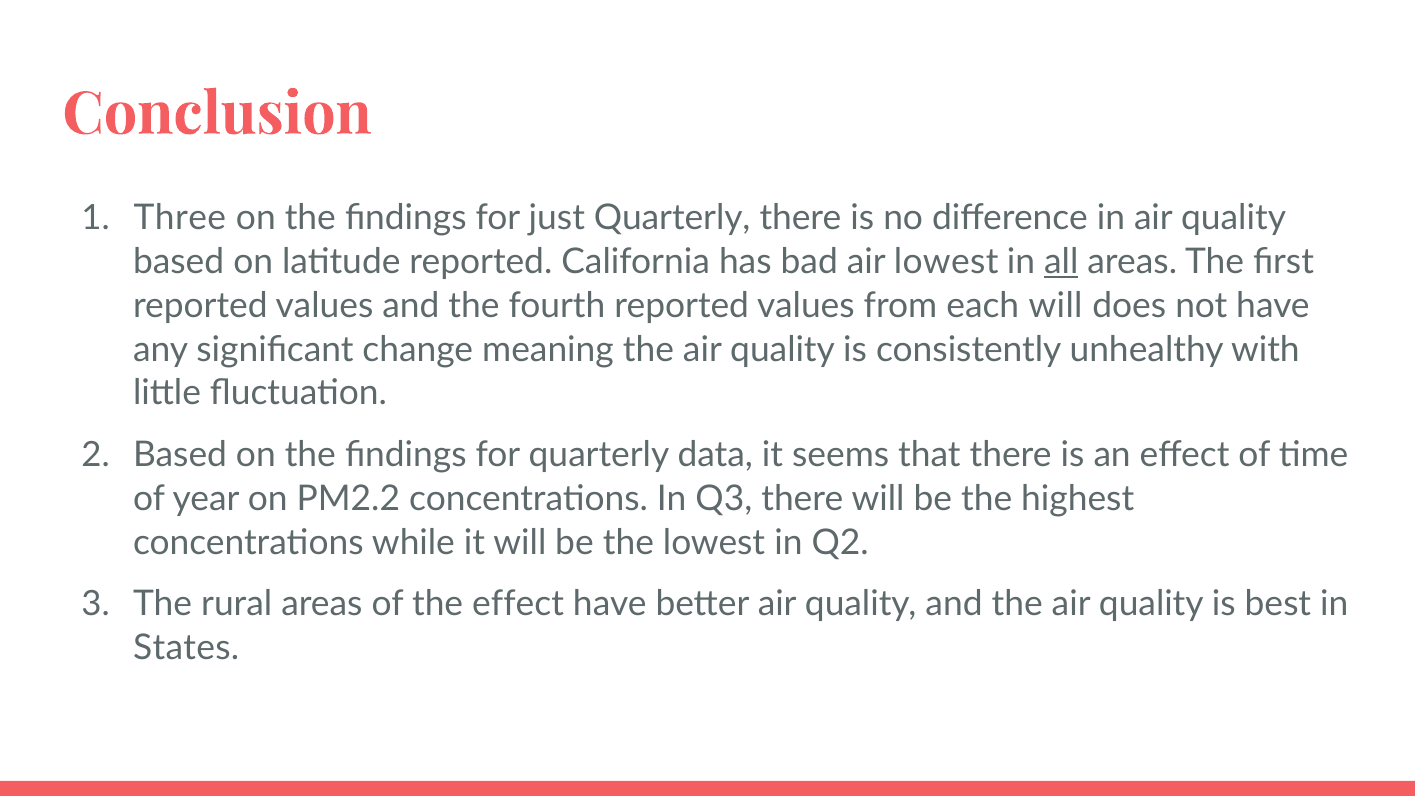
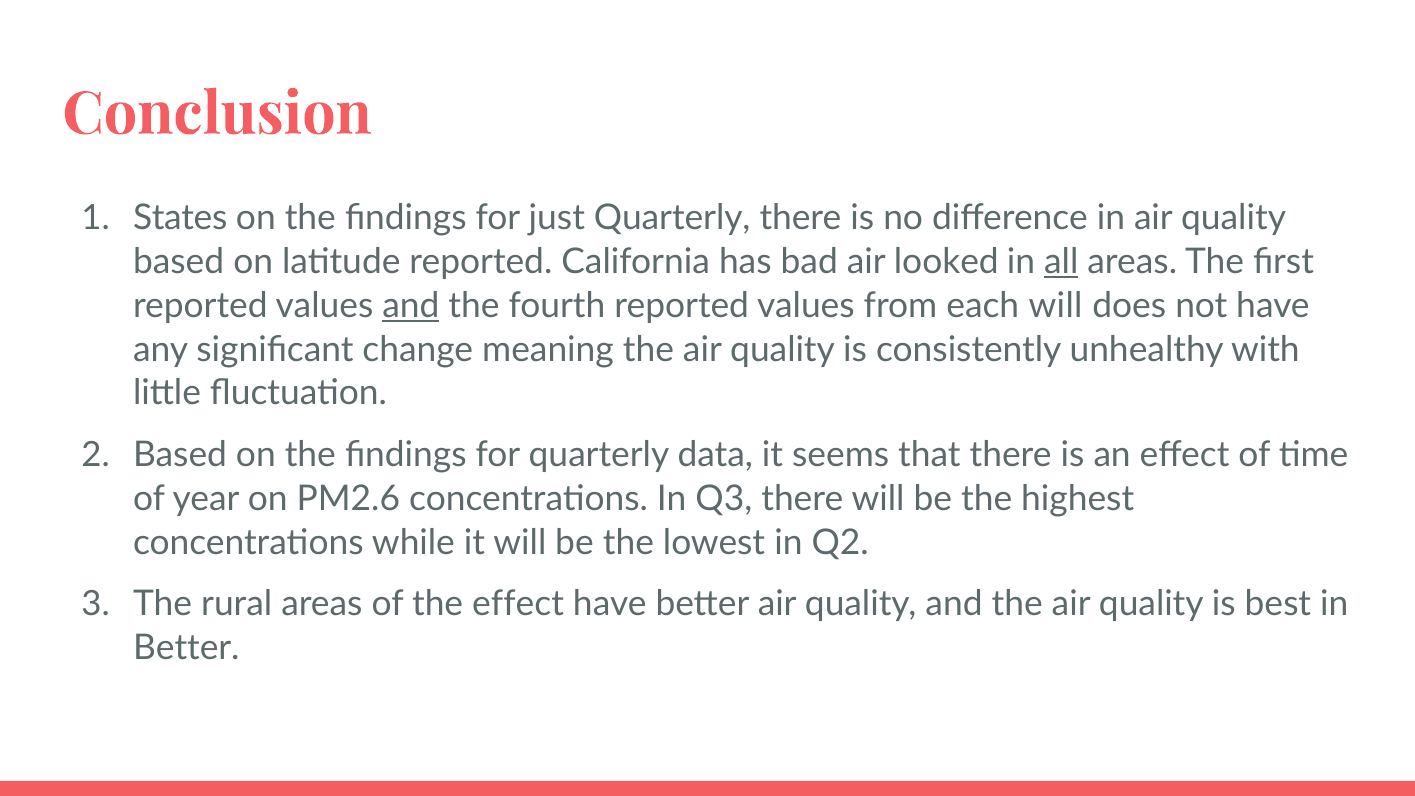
Three: Three -> States
air lowest: lowest -> looked
and at (411, 305) underline: none -> present
PM2.2: PM2.2 -> PM2.6
States at (186, 648): States -> Better
